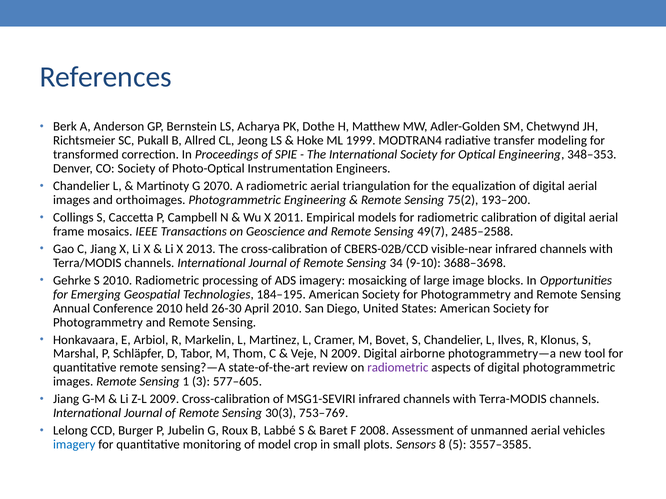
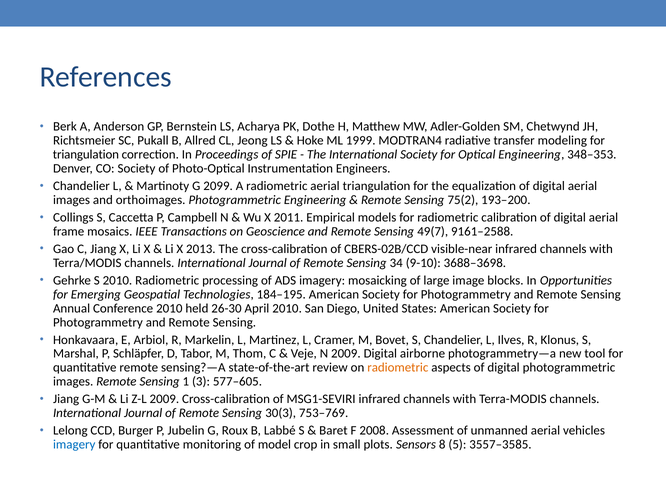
transformed at (86, 155): transformed -> triangulation
2070: 2070 -> 2099
2485–2588: 2485–2588 -> 9161–2588
radiometric at (398, 368) colour: purple -> orange
